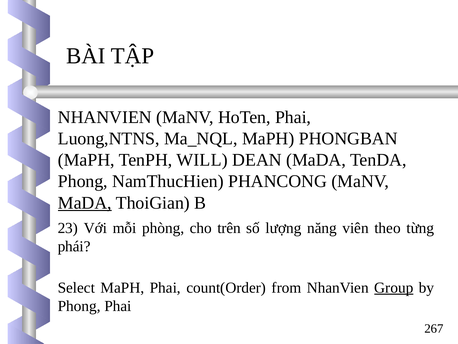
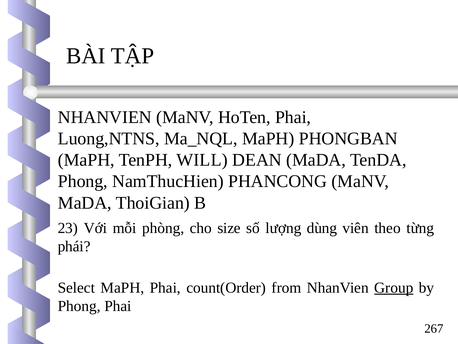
MaDA at (85, 202) underline: present -> none
trên: trên -> size
năng: năng -> dùng
